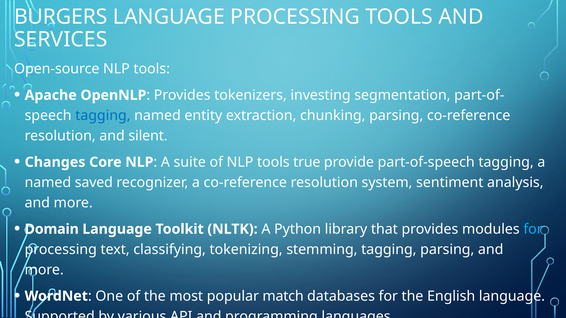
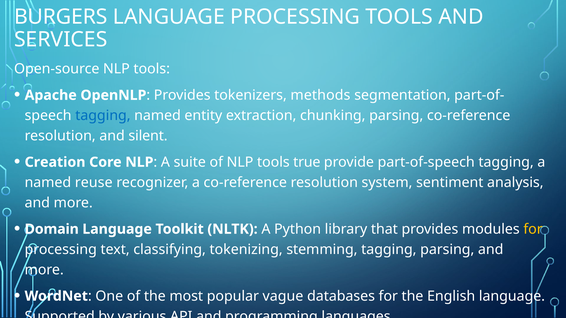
investing: investing -> methods
Changes: Changes -> Creation
saved: saved -> reuse
for at (533, 229) colour: light blue -> yellow
match: match -> vague
